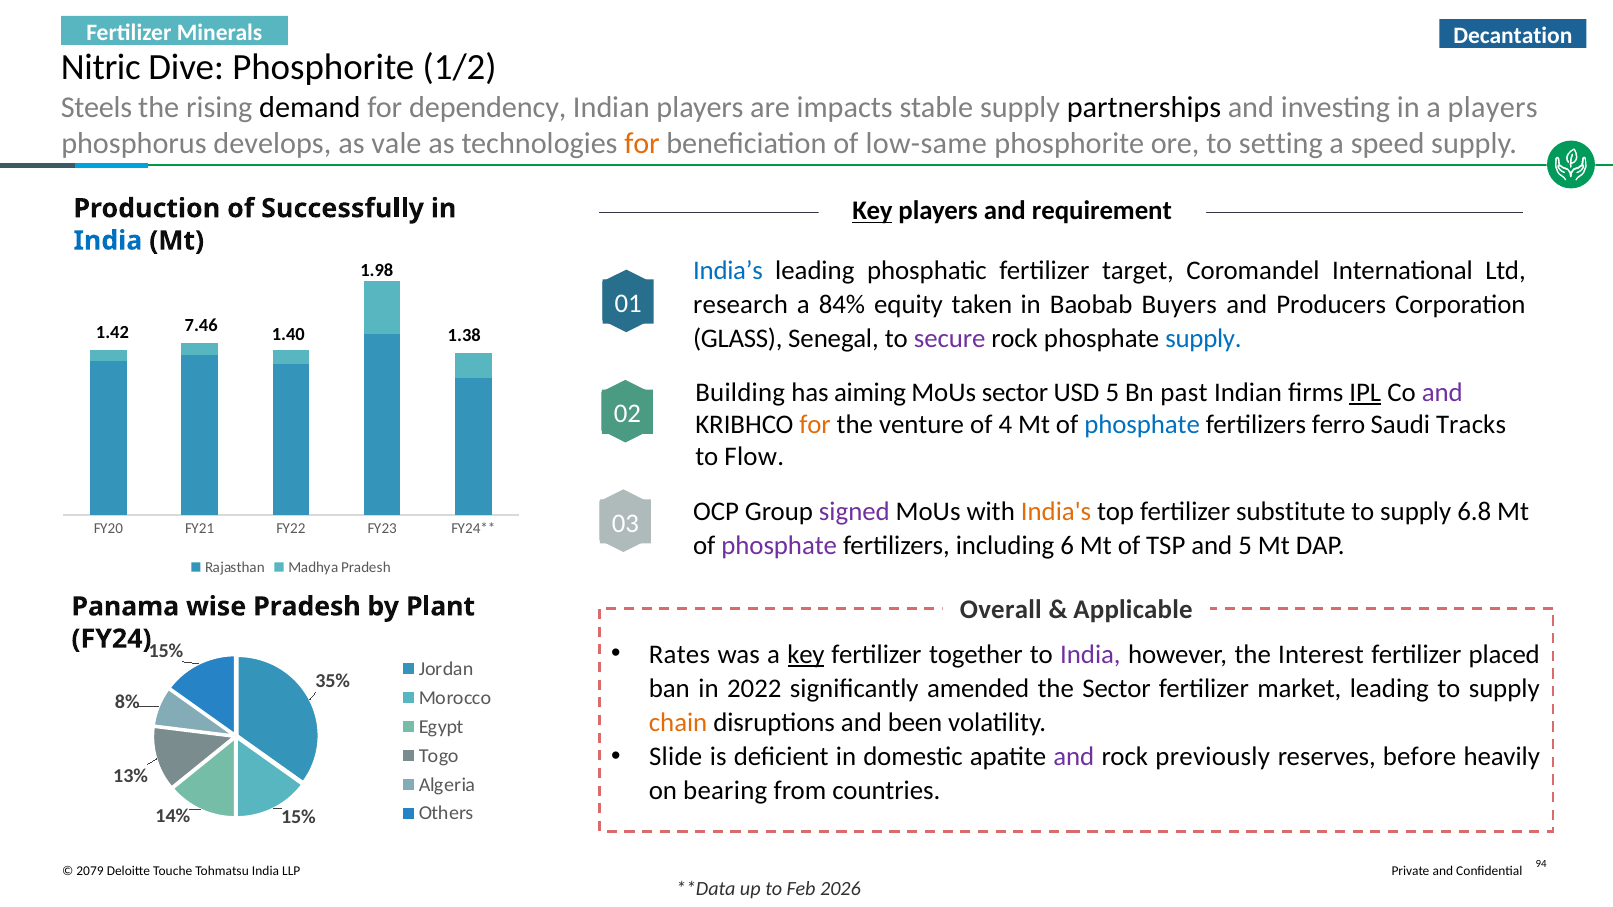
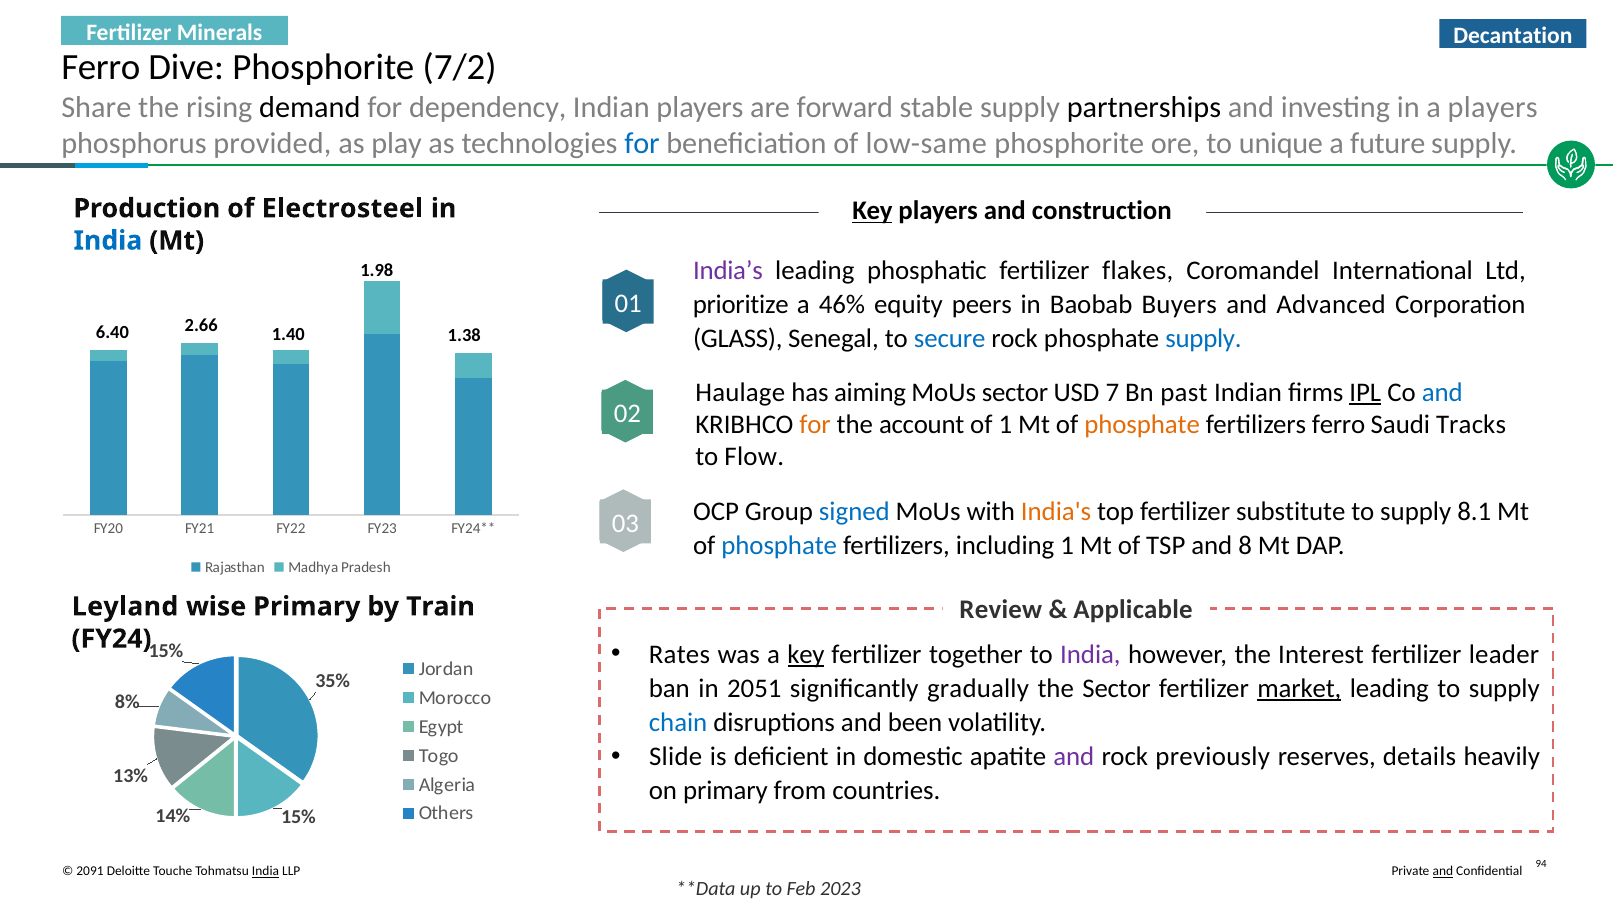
Nitric at (101, 67): Nitric -> Ferro
1/2: 1/2 -> 7/2
Steels: Steels -> Share
impacts: impacts -> forward
develops: develops -> provided
vale: vale -> play
for at (642, 144) colour: orange -> blue
setting: setting -> unique
speed: speed -> future
requirement: requirement -> construction
Successfully: Successfully -> Electrosteel
India’s colour: blue -> purple
target: target -> flakes
research: research -> prioritize
84%: 84% -> 46%
taken: taken -> peers
Producers: Producers -> Advanced
7.46: 7.46 -> 2.66
1.42: 1.42 -> 6.40
secure colour: purple -> blue
Building: Building -> Haulage
USD 5: 5 -> 7
and at (1442, 392) colour: purple -> blue
venture: venture -> account
of 4: 4 -> 1
phosphate at (1142, 425) colour: blue -> orange
signed colour: purple -> blue
6.8: 6.8 -> 8.1
phosphate at (779, 546) colour: purple -> blue
including 6: 6 -> 1
and 5: 5 -> 8
Overall: Overall -> Review
Panama: Panama -> Leyland
wise Pradesh: Pradesh -> Primary
Plant: Plant -> Train
placed: placed -> leader
2022: 2022 -> 2051
amended: amended -> gradually
market underline: none -> present
chain colour: orange -> blue
before: before -> details
on bearing: bearing -> primary
2079: 2079 -> 2091
India at (266, 872) underline: none -> present
and at (1443, 872) underline: none -> present
2026: 2026 -> 2023
